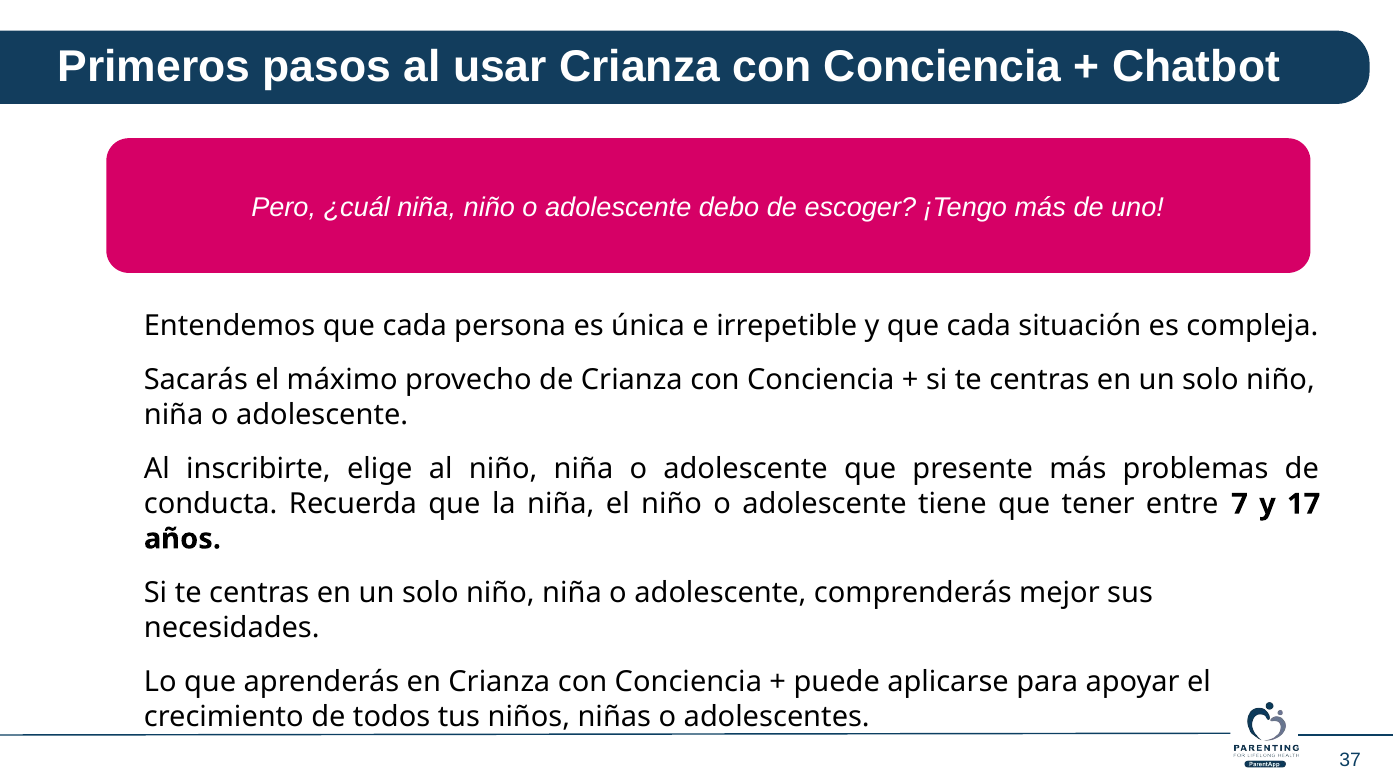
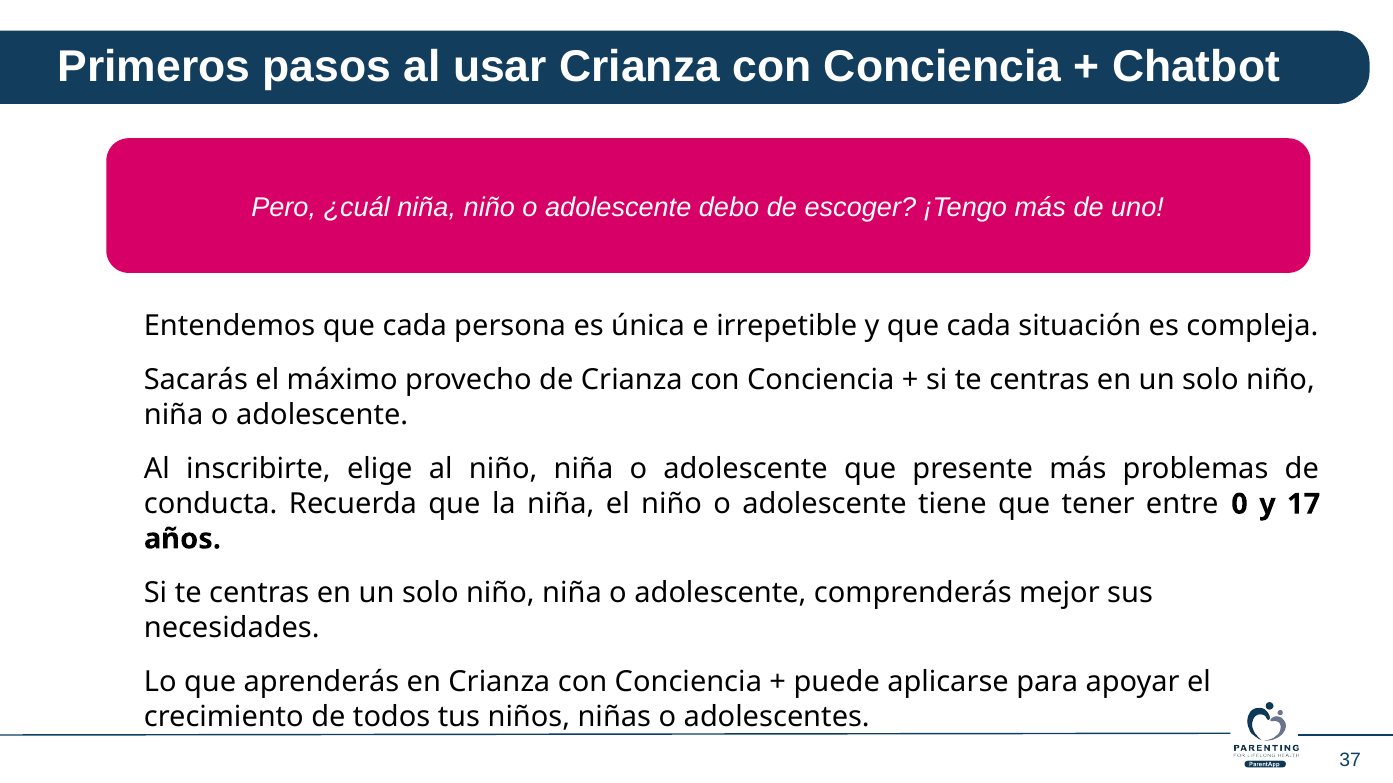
7: 7 -> 0
